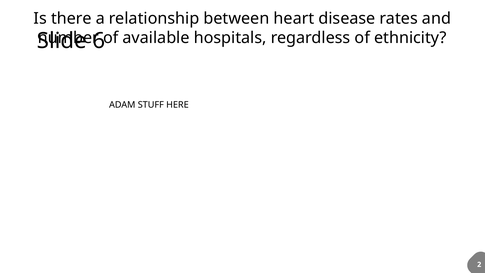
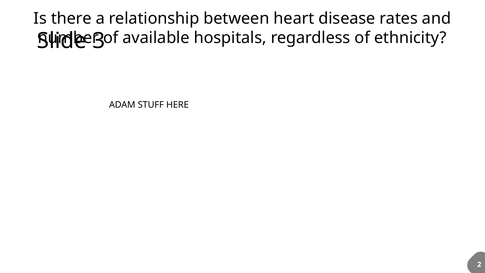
6: 6 -> 3
